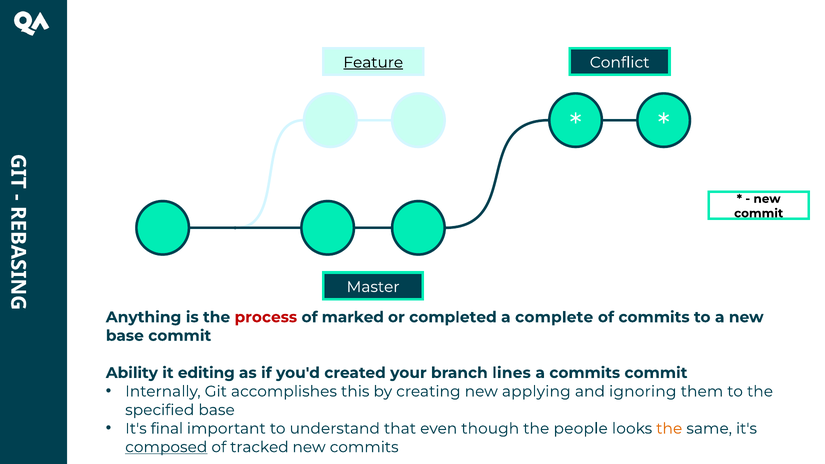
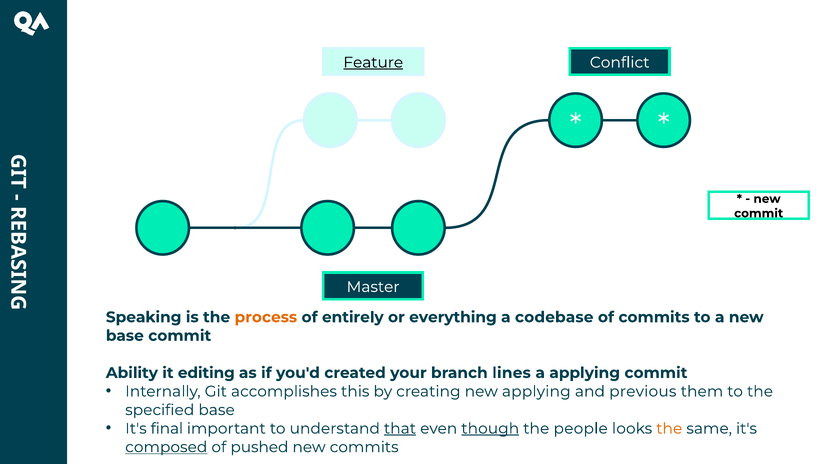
Anything: Anything -> Speaking
process colour: red -> orange
marked: marked -> entirely
completed: completed -> everything
complete: complete -> codebase
a commits: commits -> applying
ignoring: ignoring -> previous
that underline: none -> present
though underline: none -> present
tracked: tracked -> pushed
